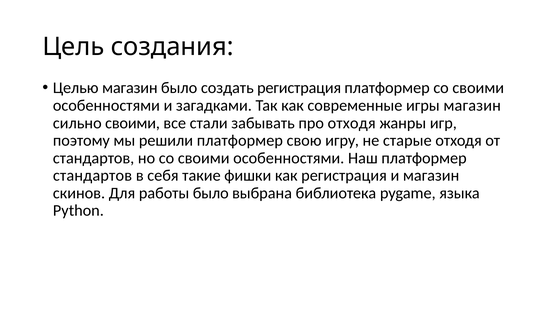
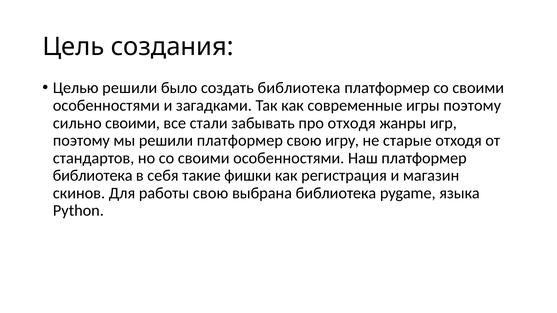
Целью магазин: магазин -> решили
создать регистрация: регистрация -> библиотека
игры магазин: магазин -> поэтому
стандартов at (93, 176): стандартов -> библиотека
работы было: было -> свою
